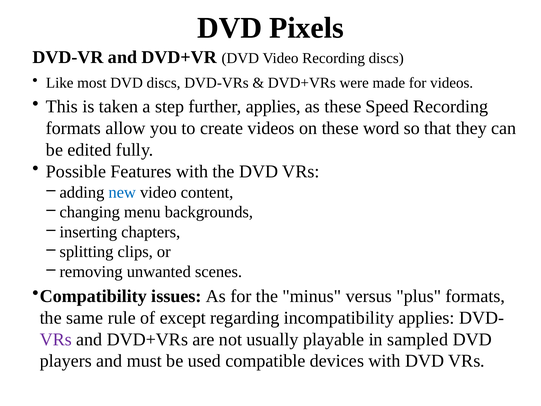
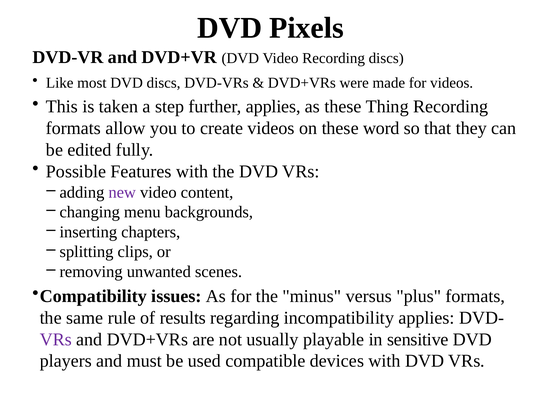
Speed: Speed -> Thing
new colour: blue -> purple
except: except -> results
sampled: sampled -> sensitive
